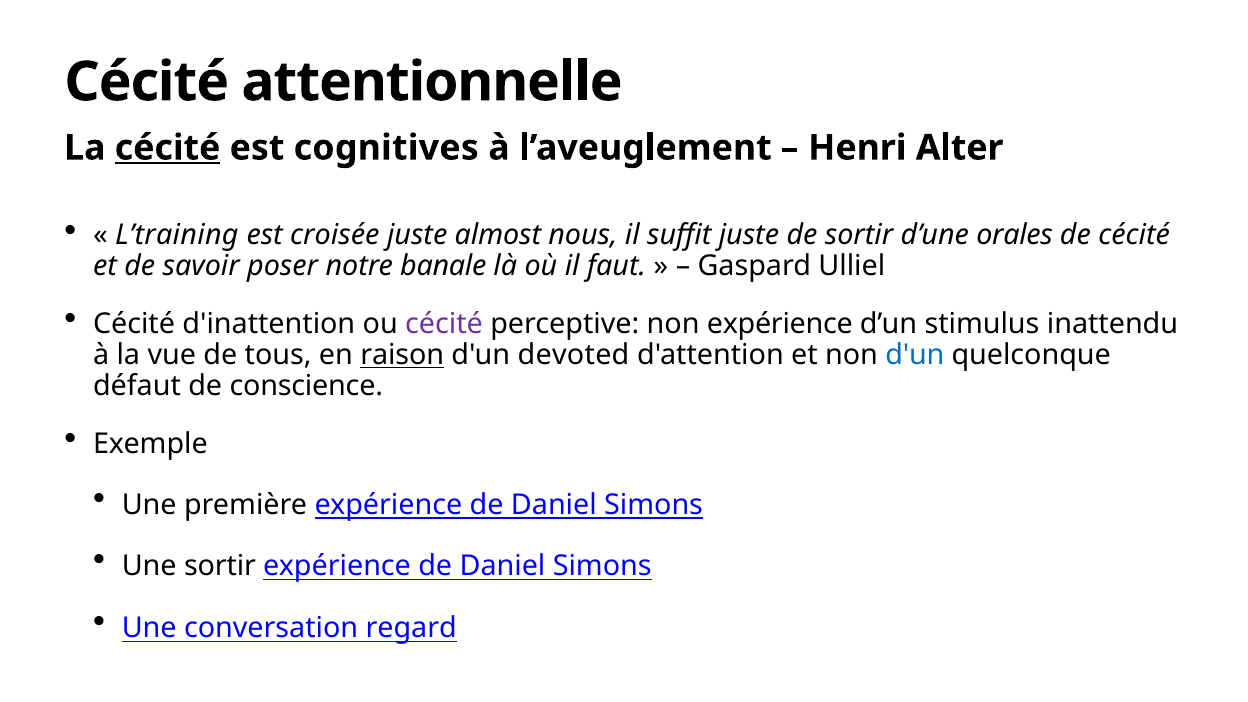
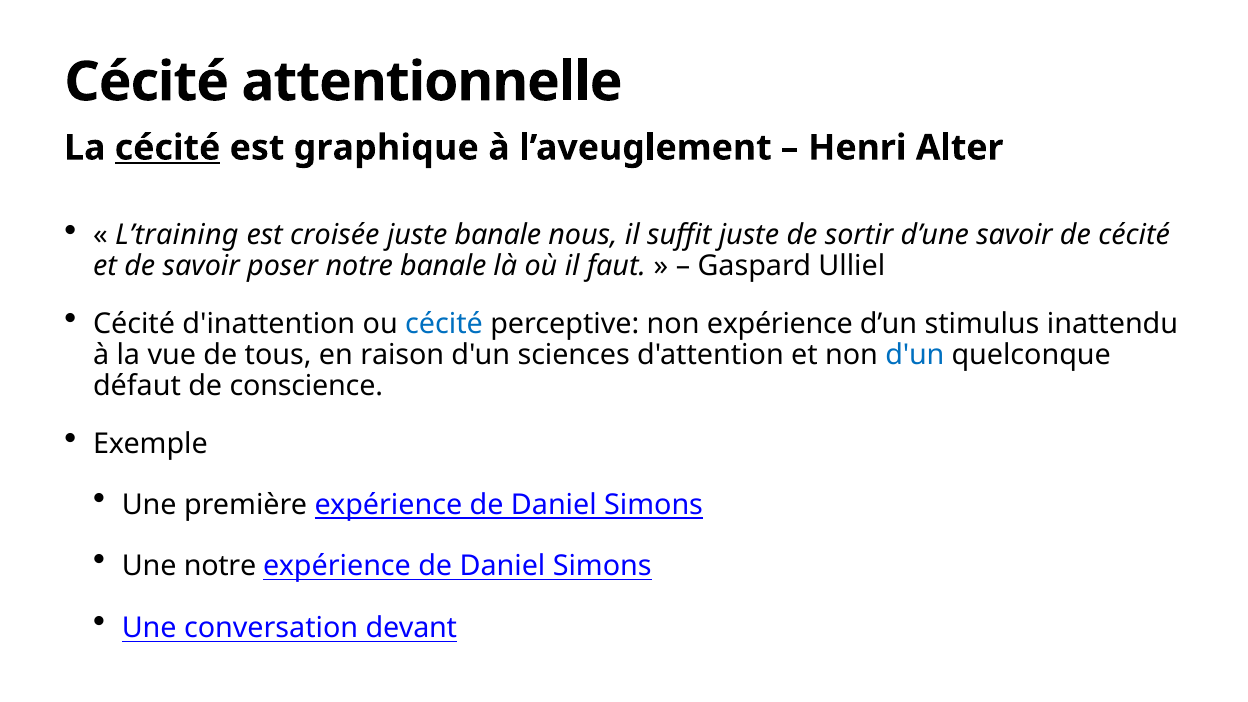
cognitives: cognitives -> graphique
juste almost: almost -> banale
d’une orales: orales -> savoir
cécité at (444, 324) colour: purple -> blue
raison underline: present -> none
devoted: devoted -> sciences
Une sortir: sortir -> notre
regard: regard -> devant
